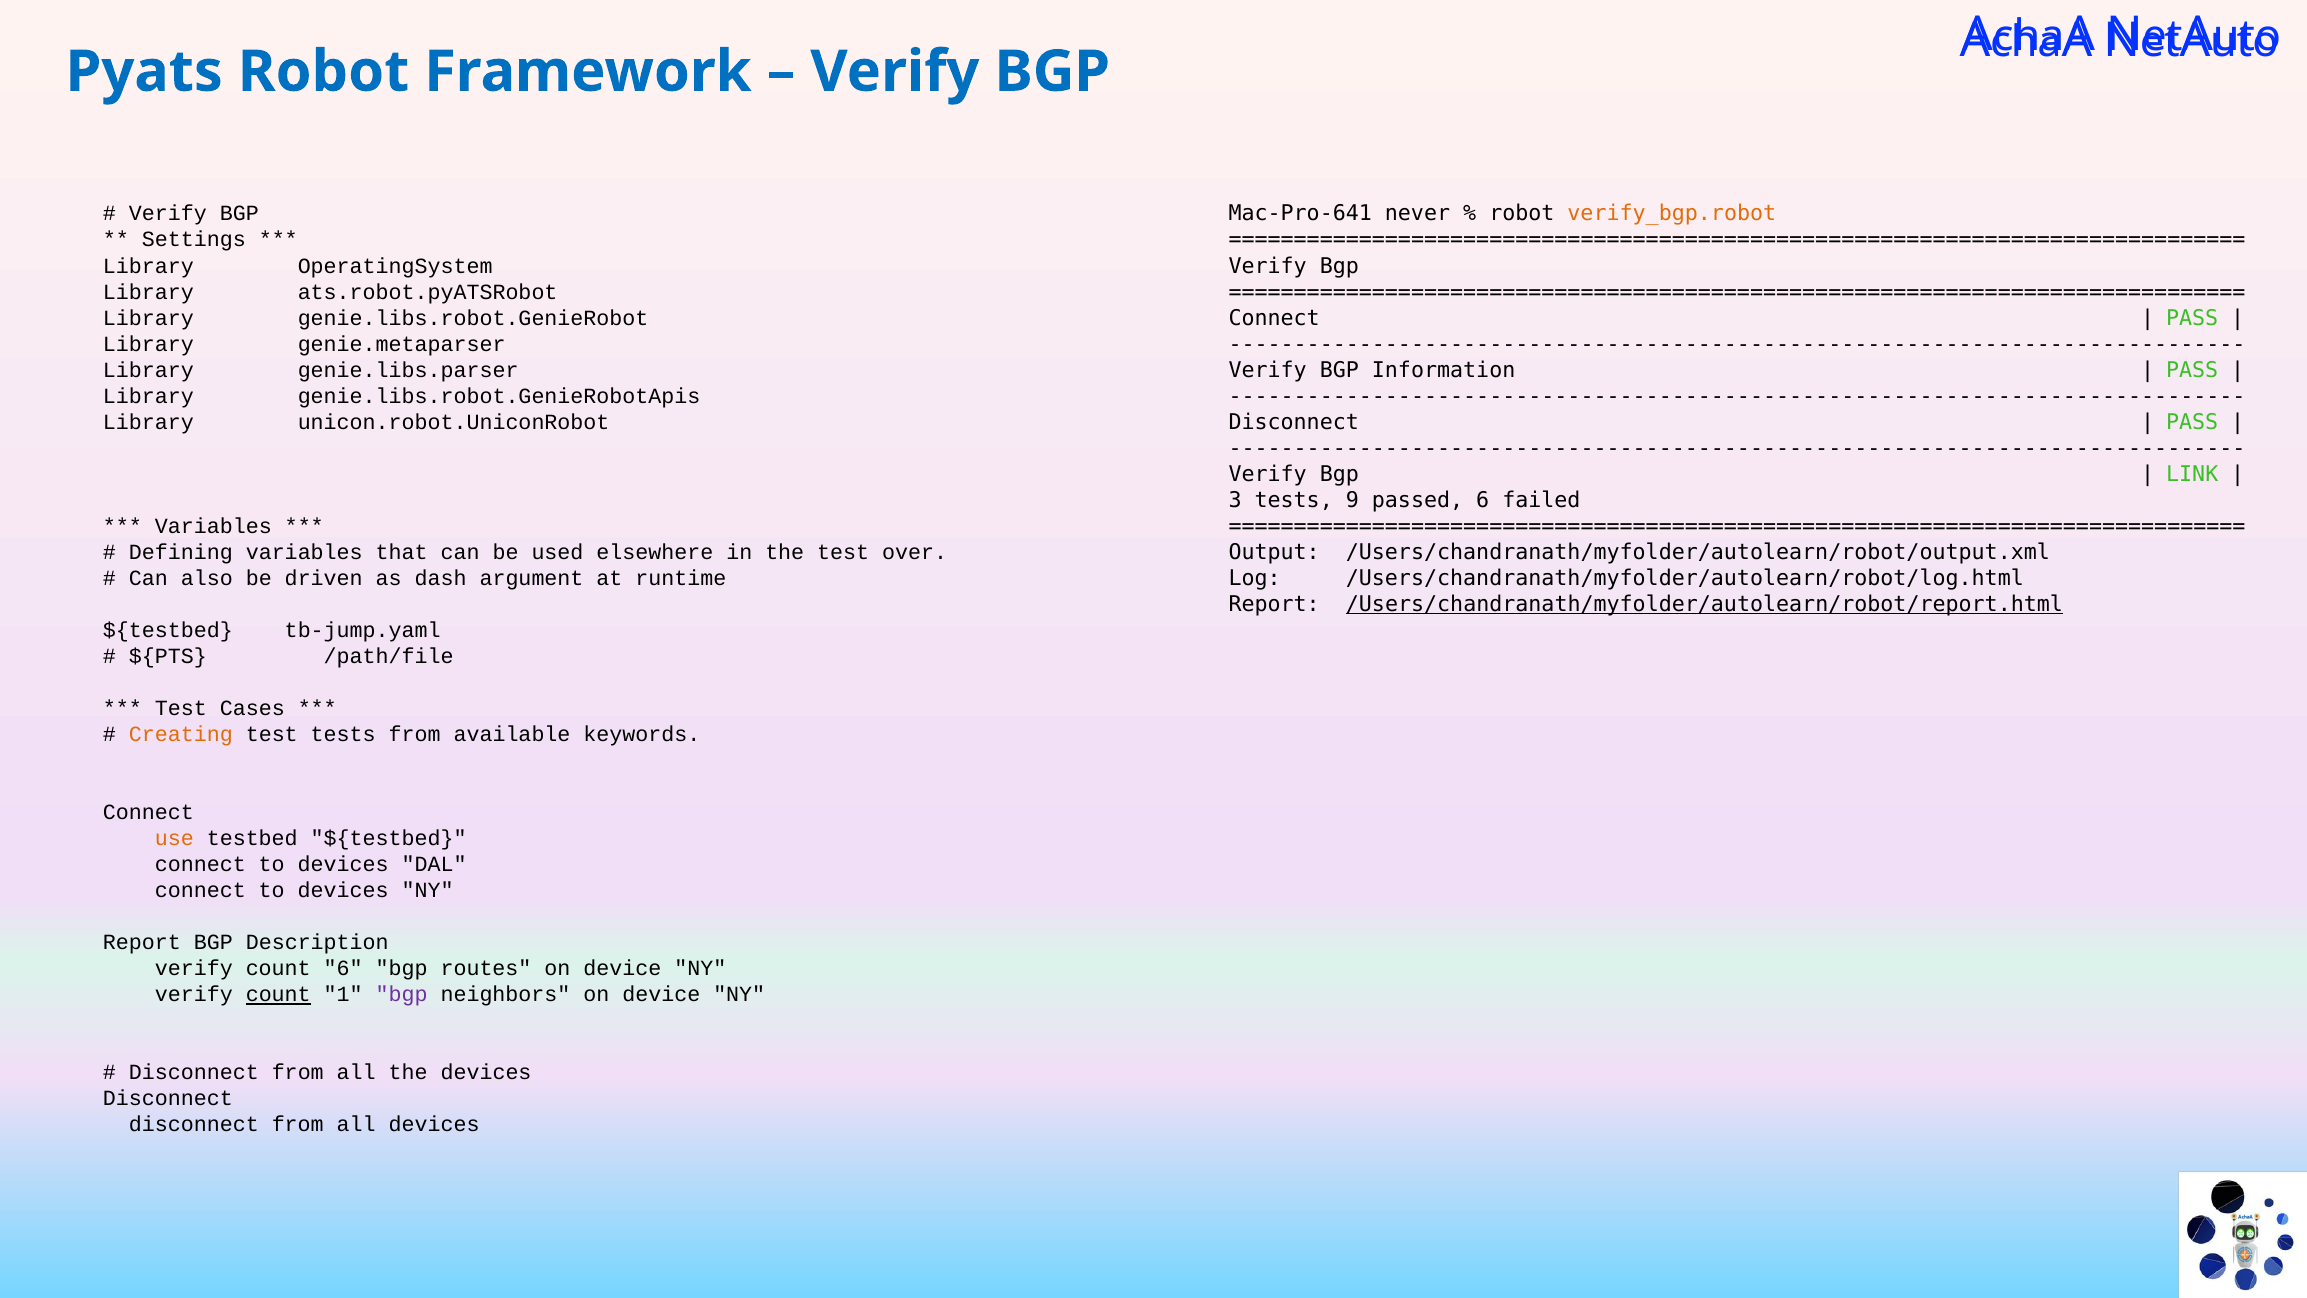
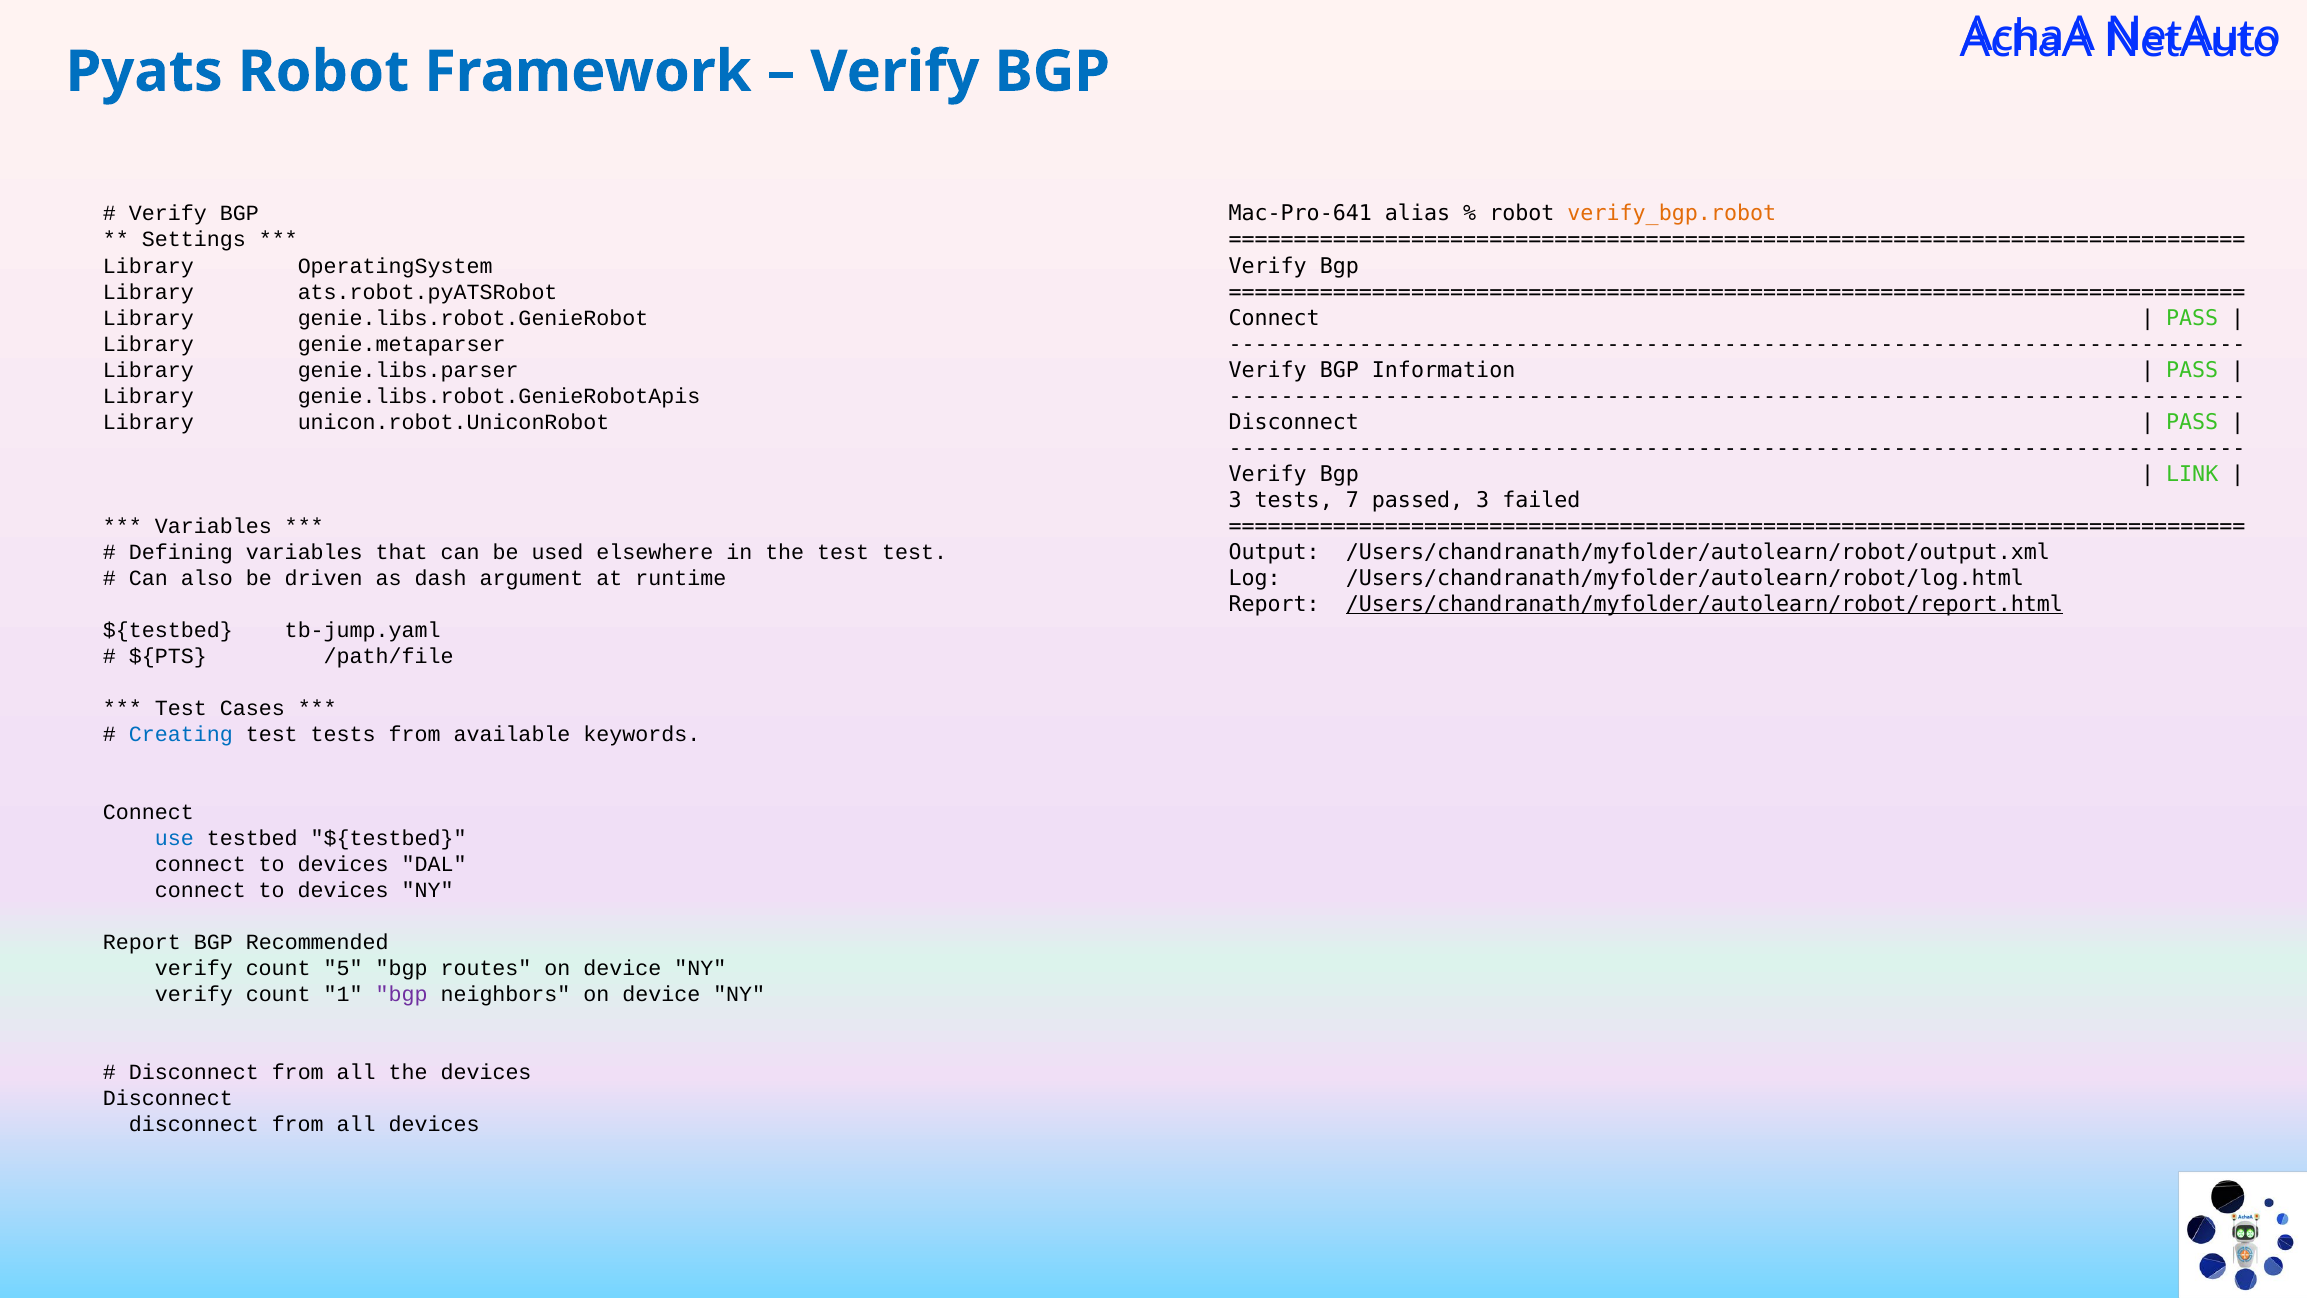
never: never -> alias
9: 9 -> 7
passed 6: 6 -> 3
test over: over -> test
Creating colour: orange -> blue
use colour: orange -> blue
Description: Description -> Recommended
count 6: 6 -> 5
count at (278, 994) underline: present -> none
